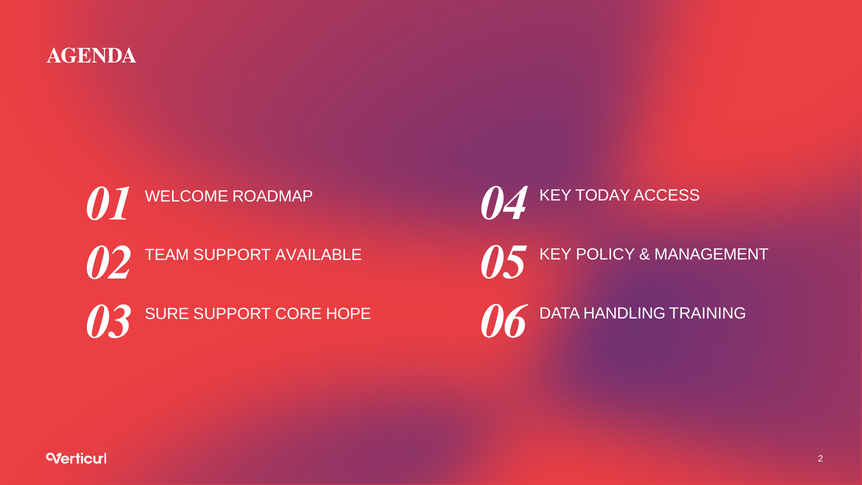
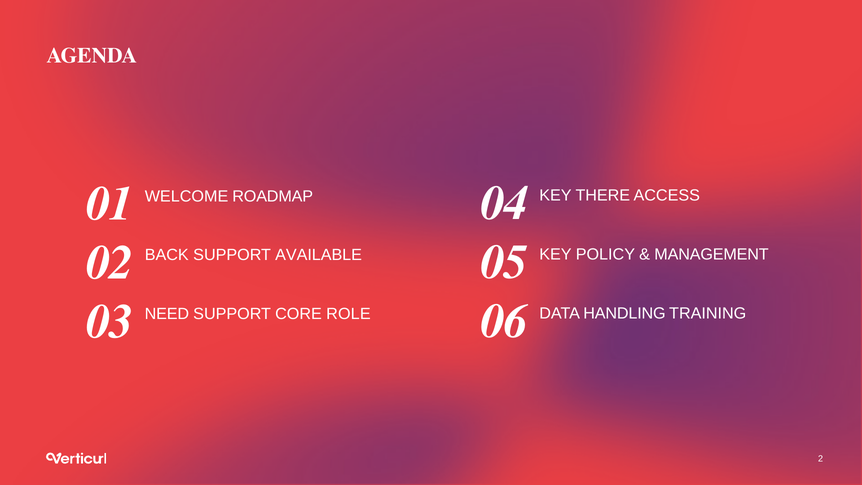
TODAY: TODAY -> THERE
TEAM: TEAM -> BACK
SURE: SURE -> NEED
HOPE: HOPE -> ROLE
